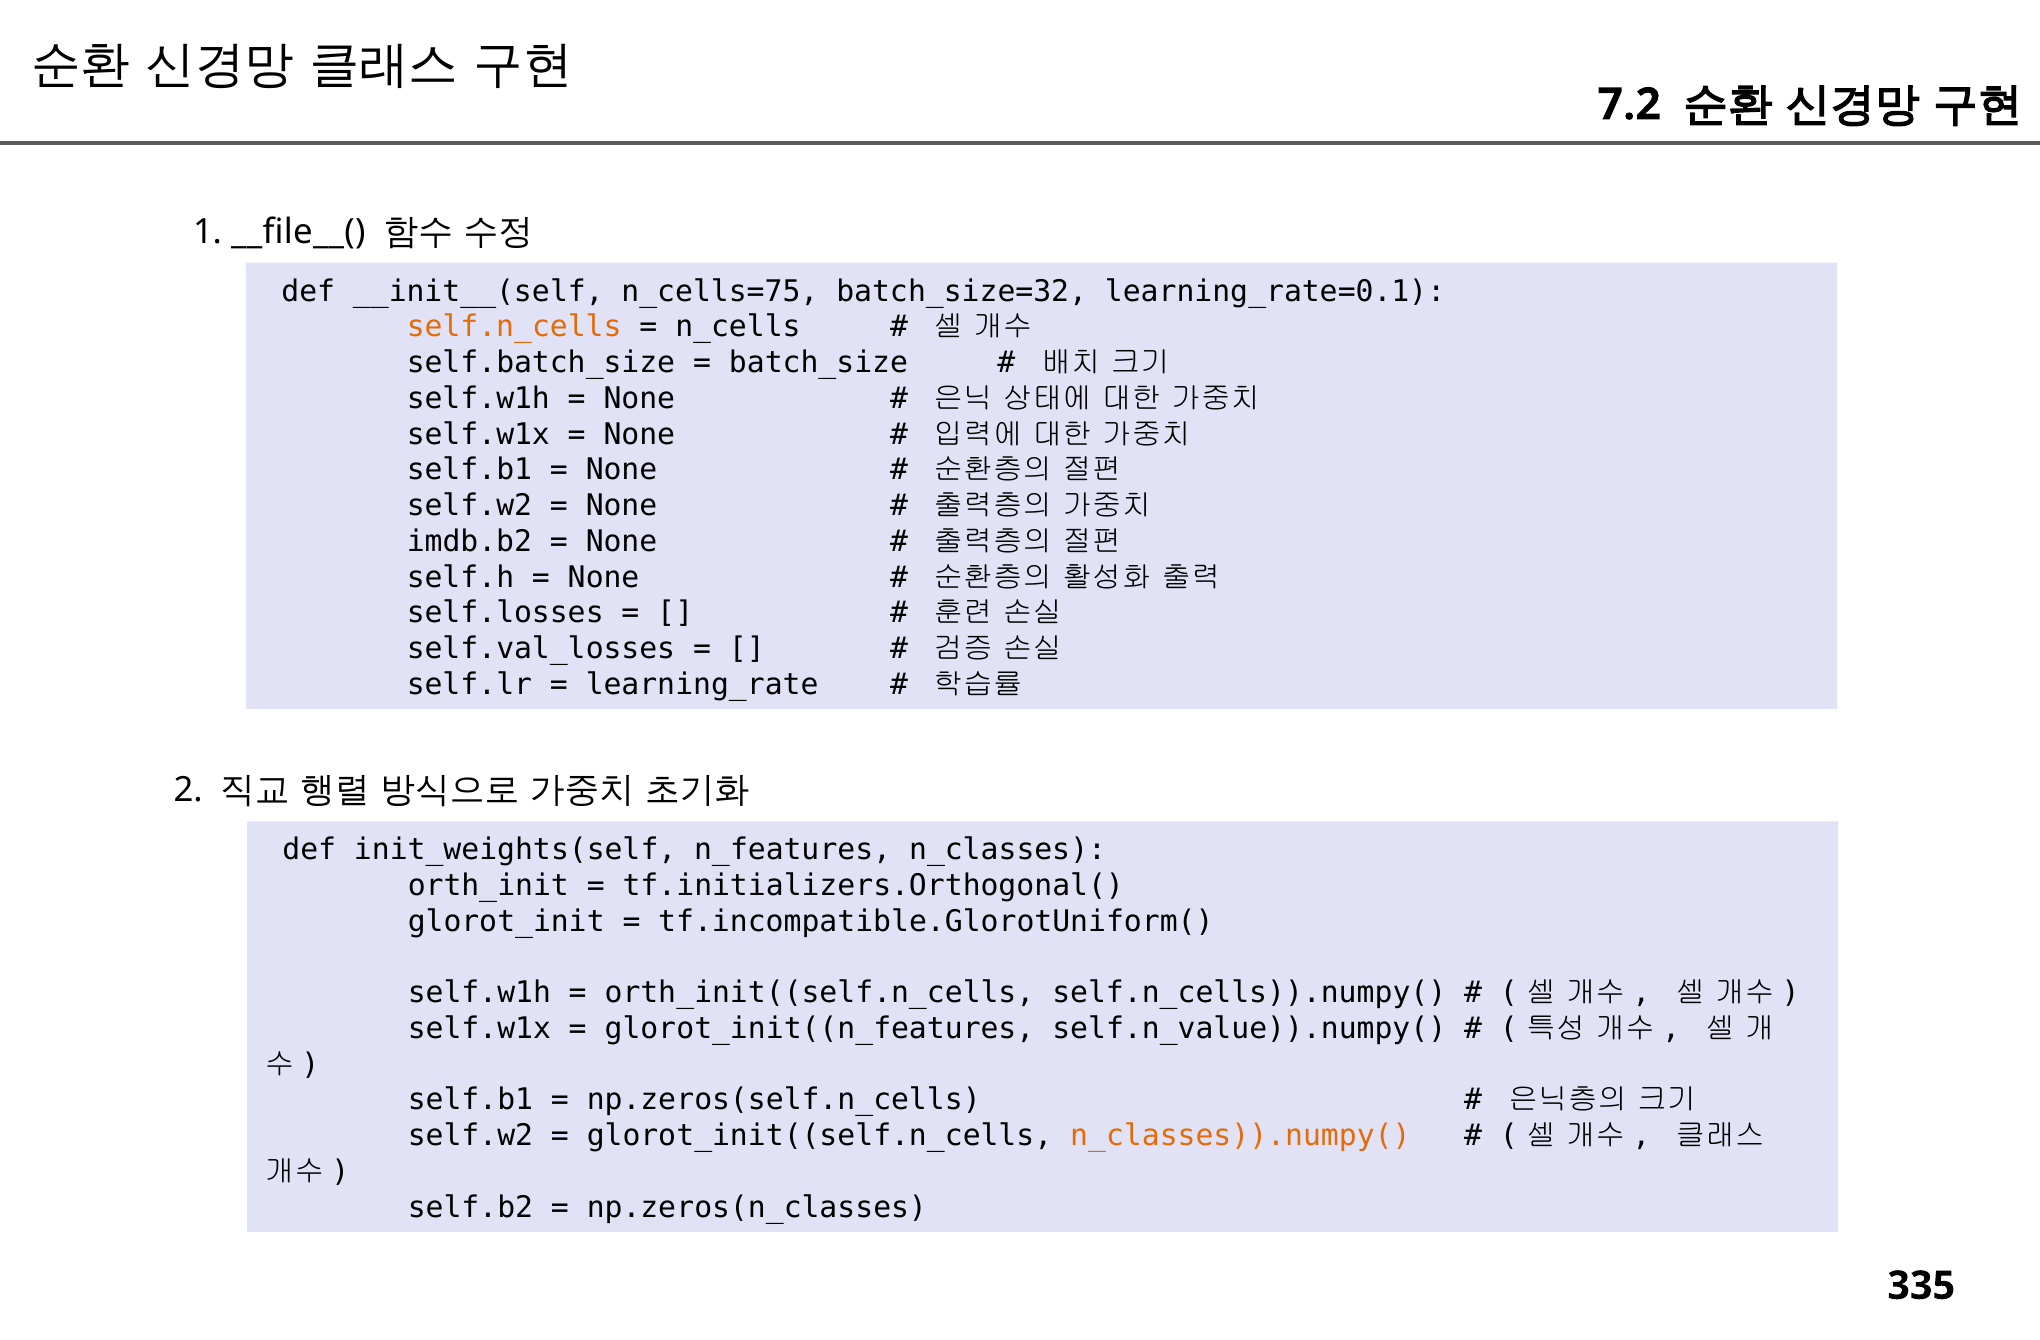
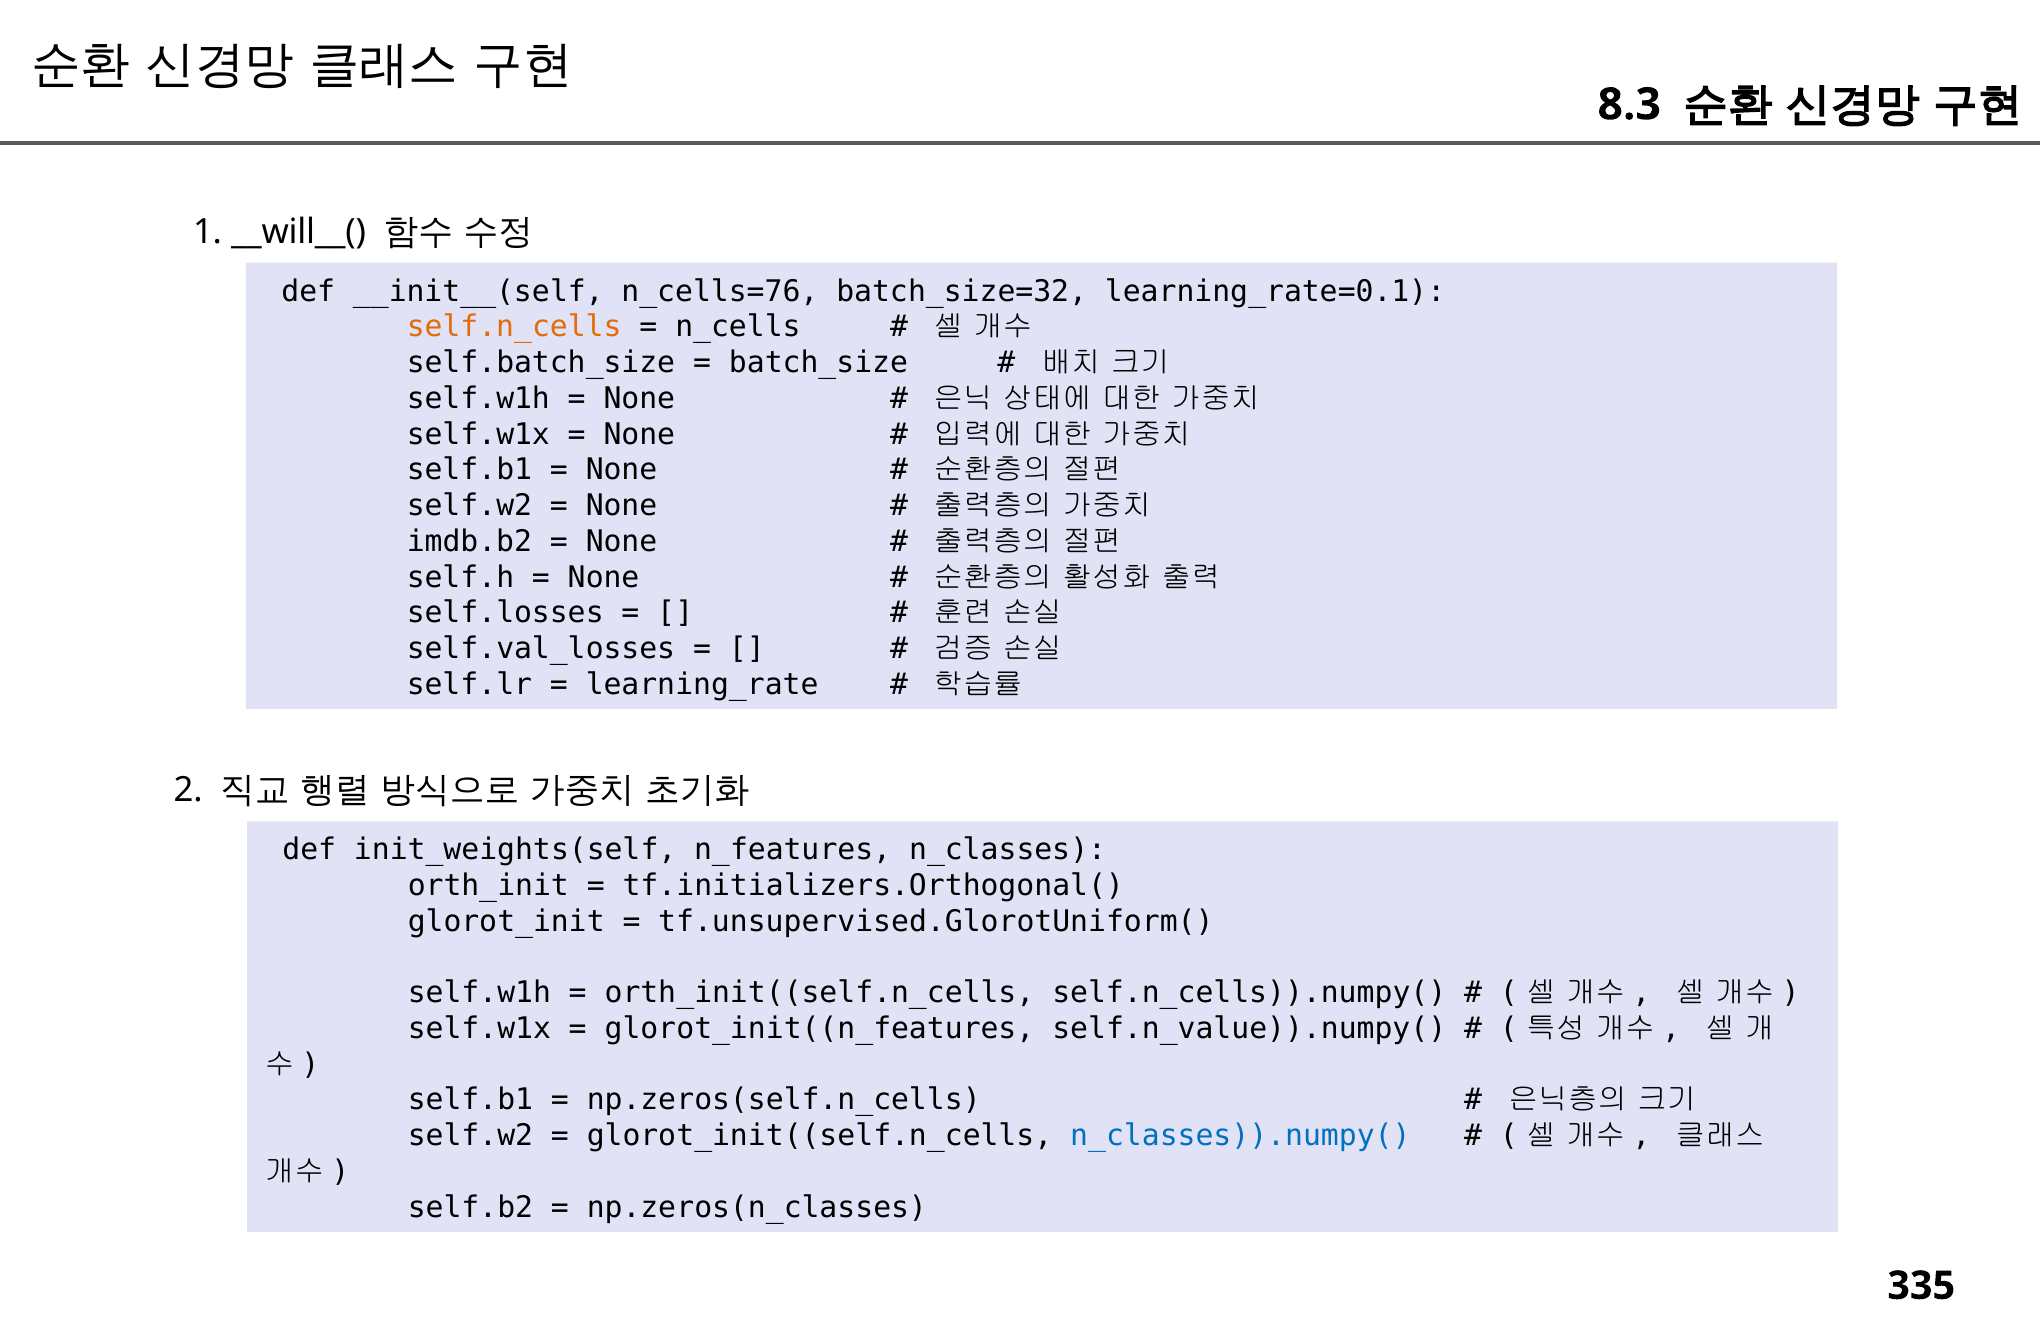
7.2: 7.2 -> 8.3
__file__(: __file__( -> __will__(
n_cells=75: n_cells=75 -> n_cells=76
tf.incompatible.GlorotUniform(: tf.incompatible.GlorotUniform( -> tf.unsupervised.GlorotUniform(
n_classes)).numpy( colour: orange -> blue
